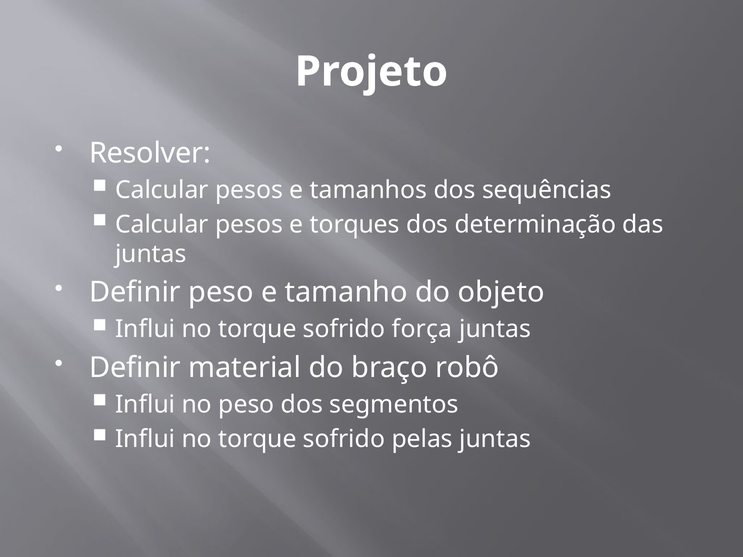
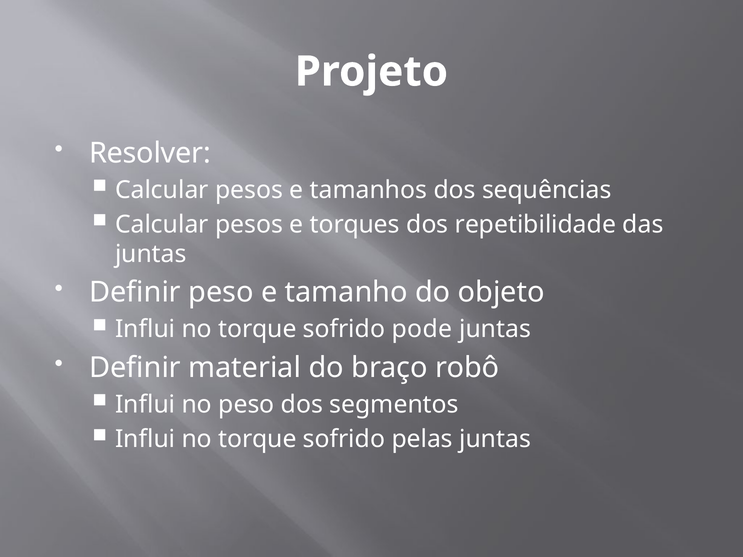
determinação: determinação -> repetibilidade
força: força -> pode
